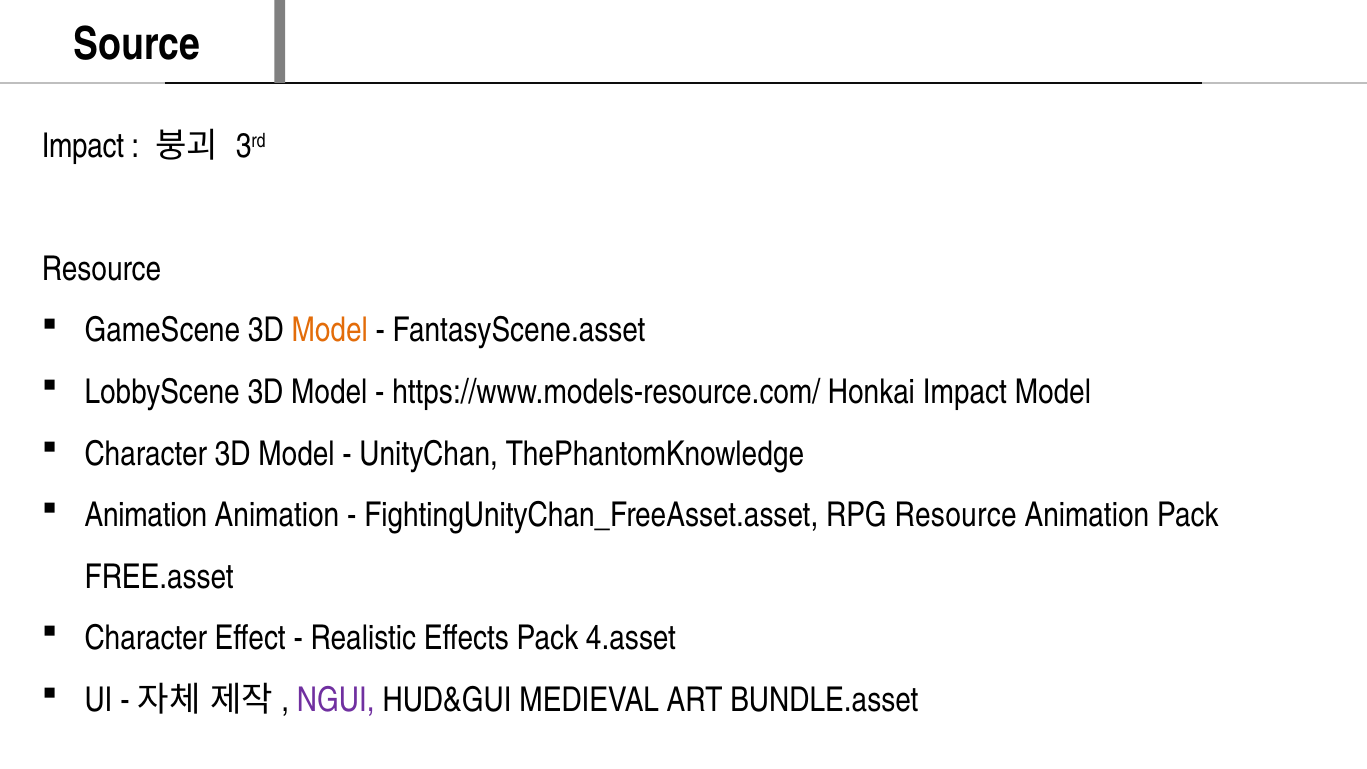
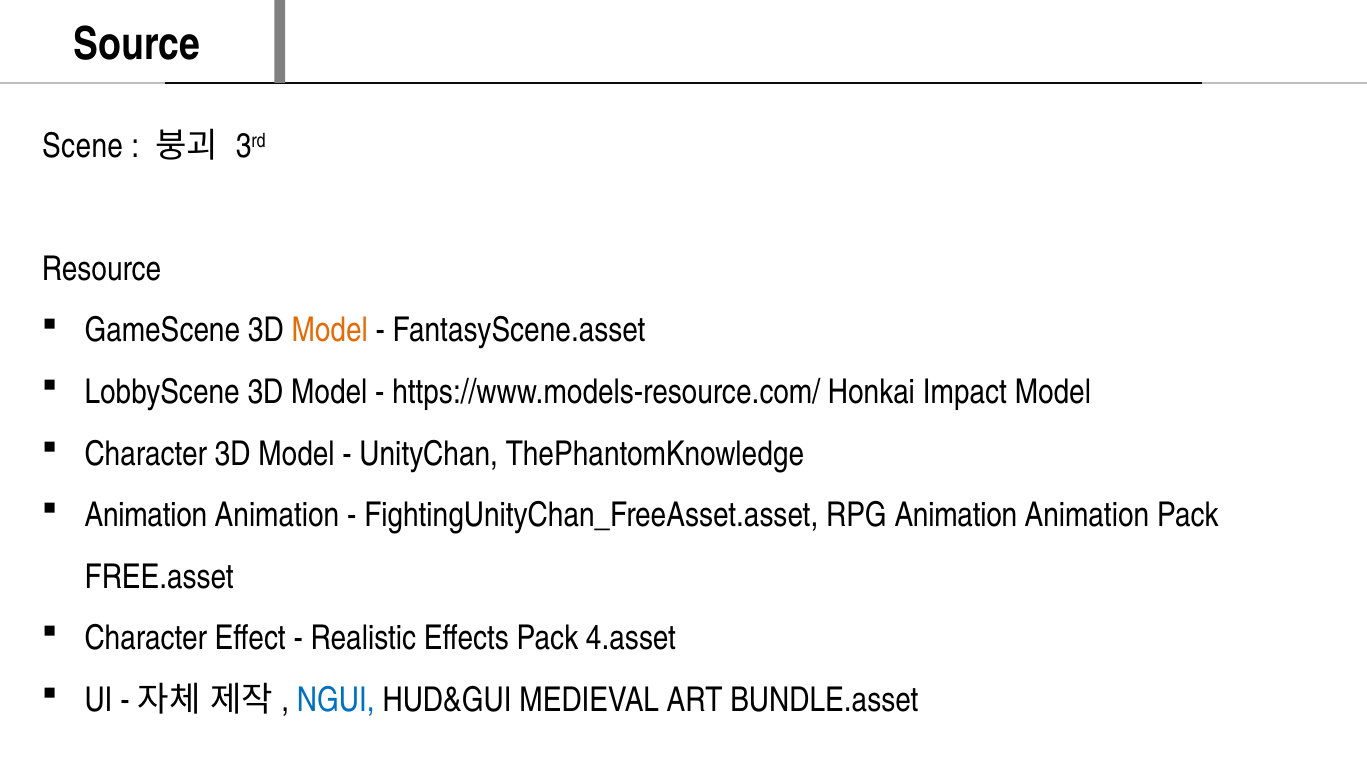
Impact at (83, 146): Impact -> Scene
RPG Resource: Resource -> Animation
NGUI colour: purple -> blue
